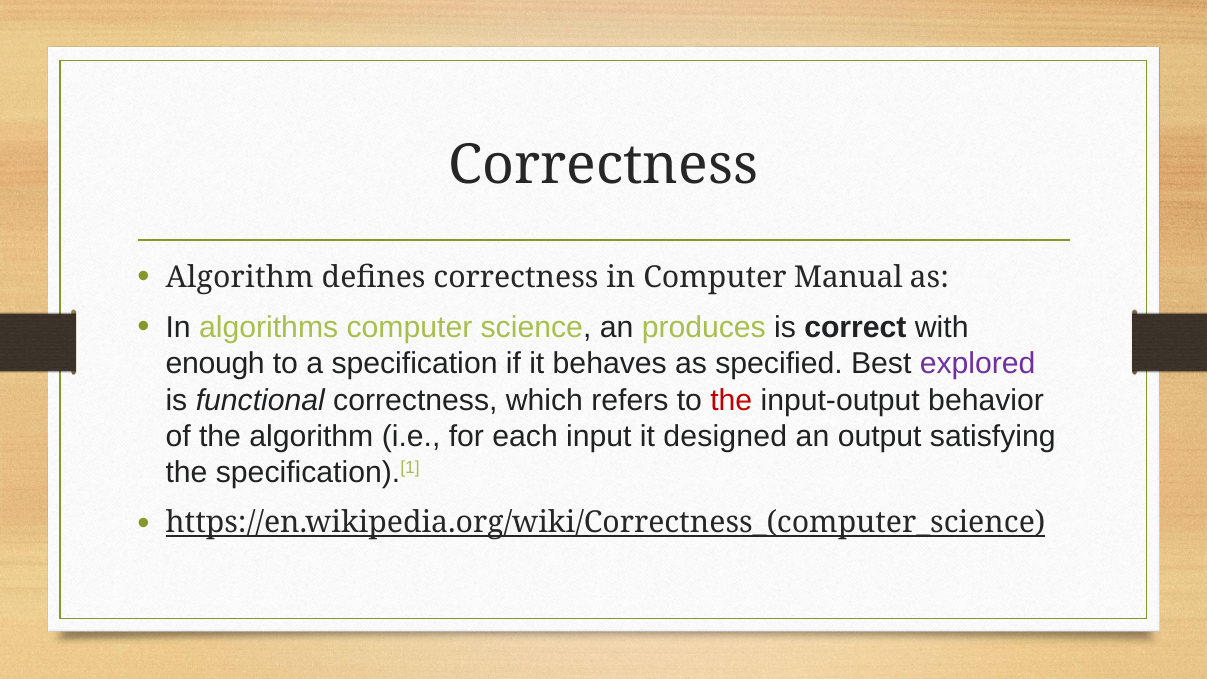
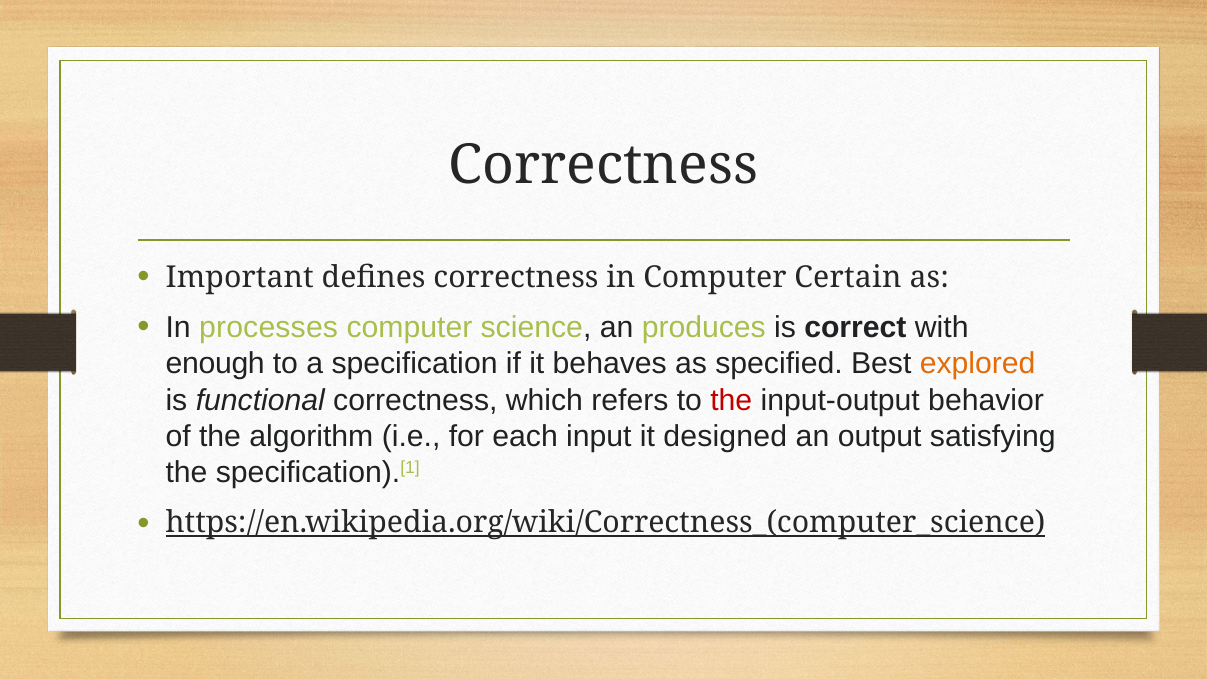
Algorithm at (240, 278): Algorithm -> Important
Manual: Manual -> Certain
algorithms: algorithms -> processes
explored colour: purple -> orange
